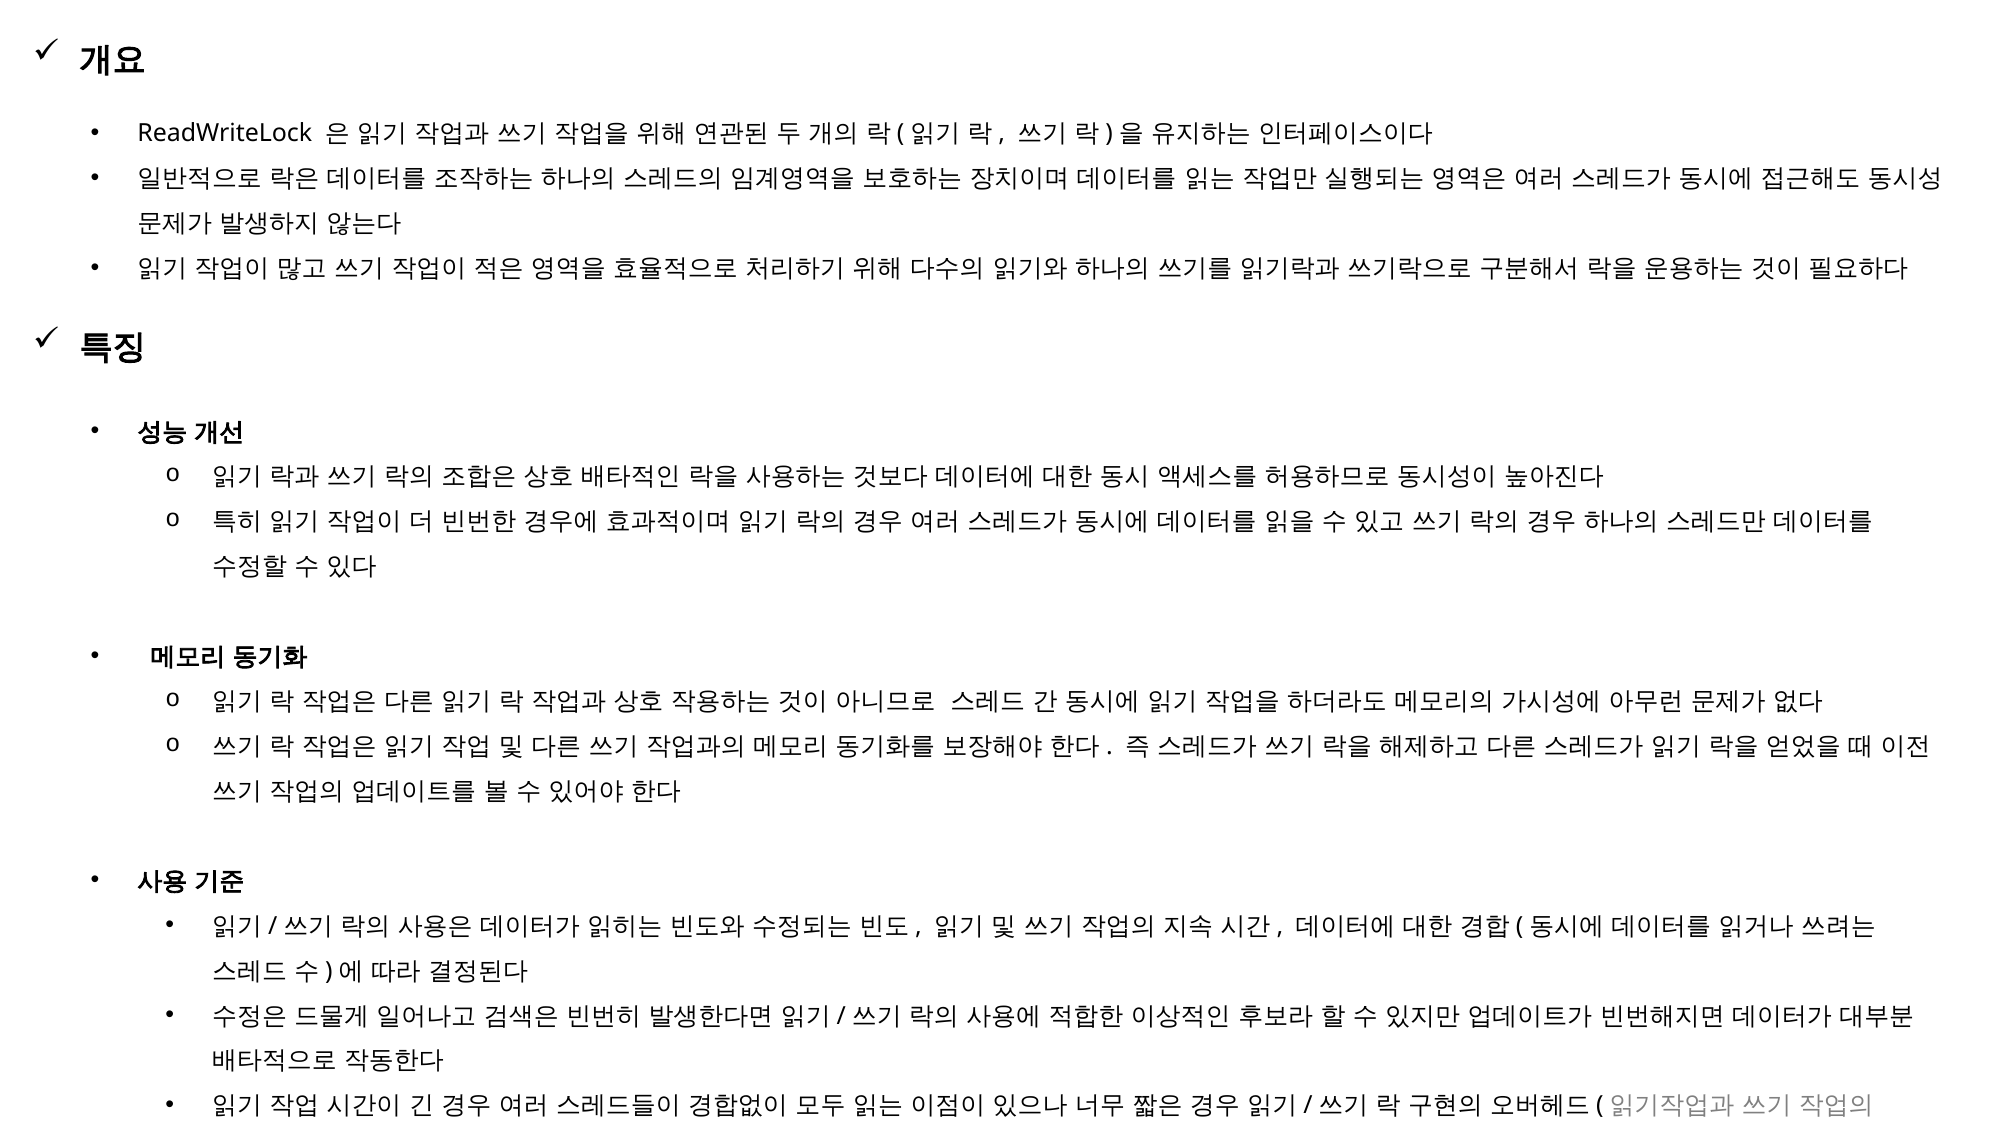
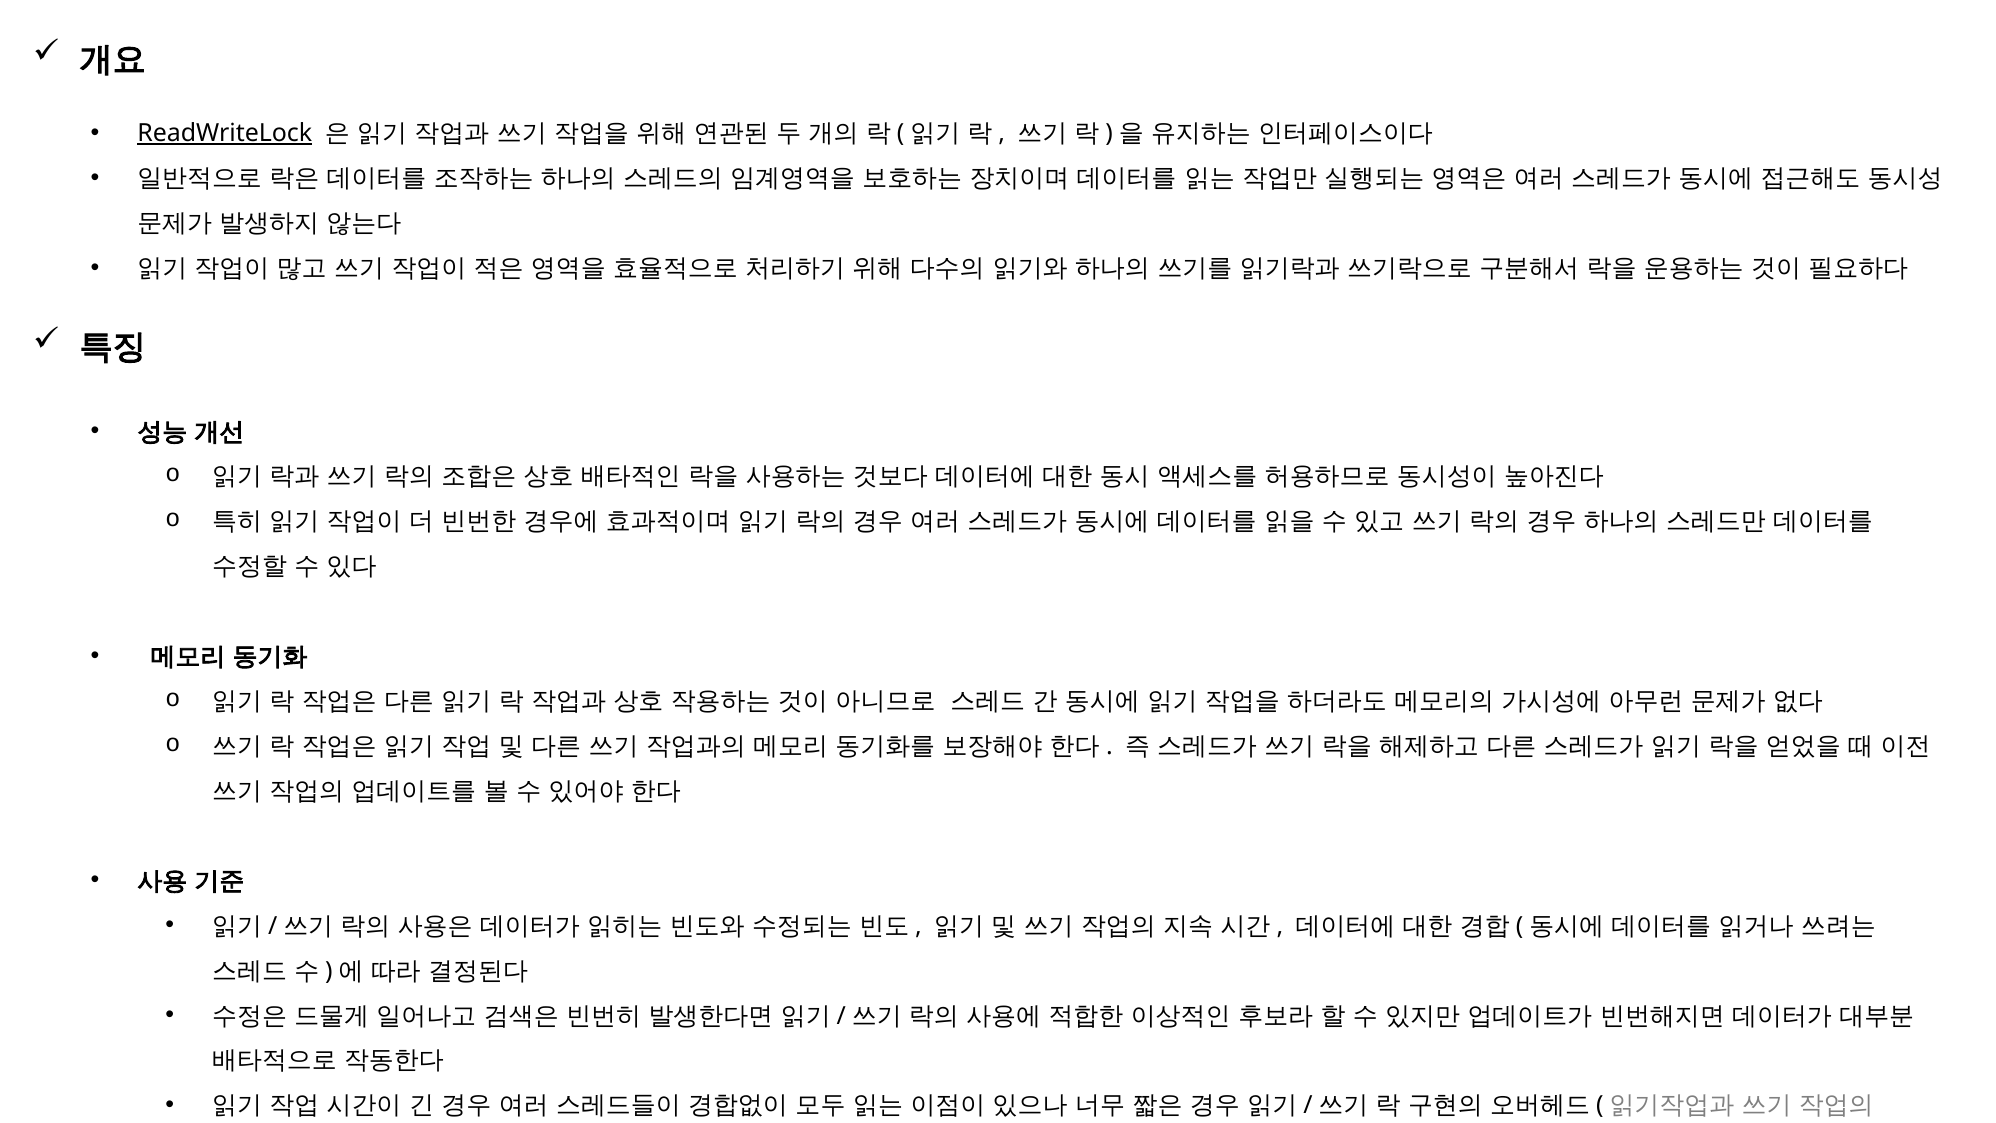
ReadWriteLock underline: none -> present
